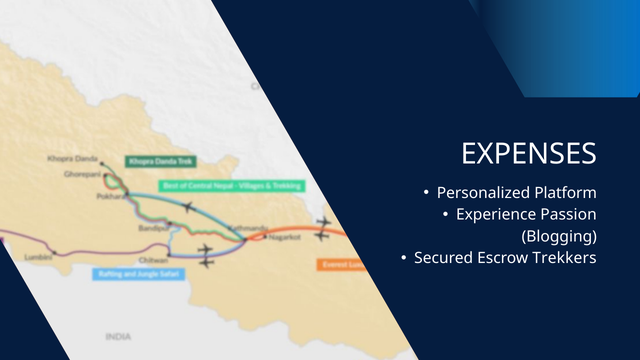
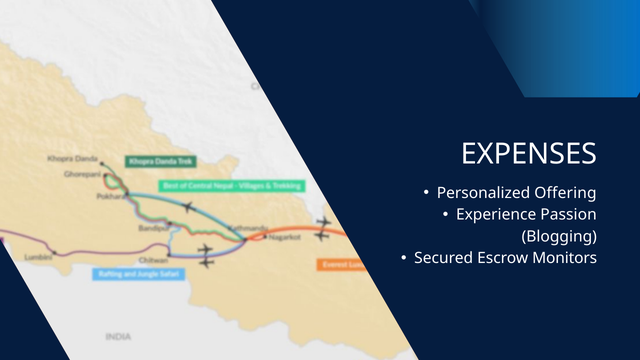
Platform: Platform -> Offering
Trekkers: Trekkers -> Monitors
